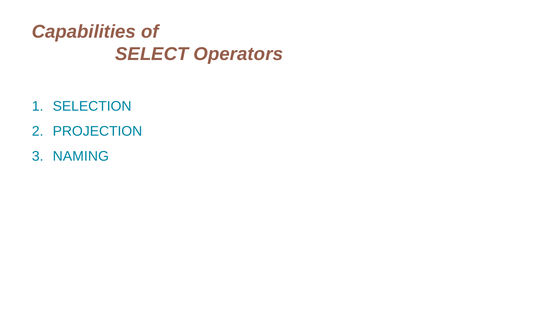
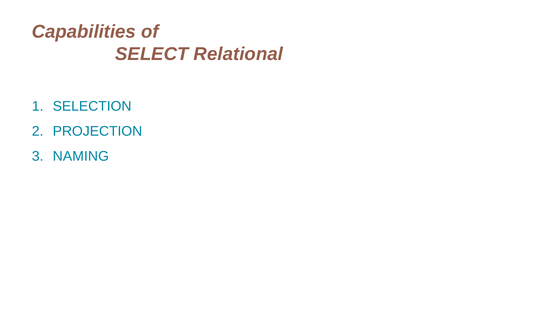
Operators: Operators -> Relational
